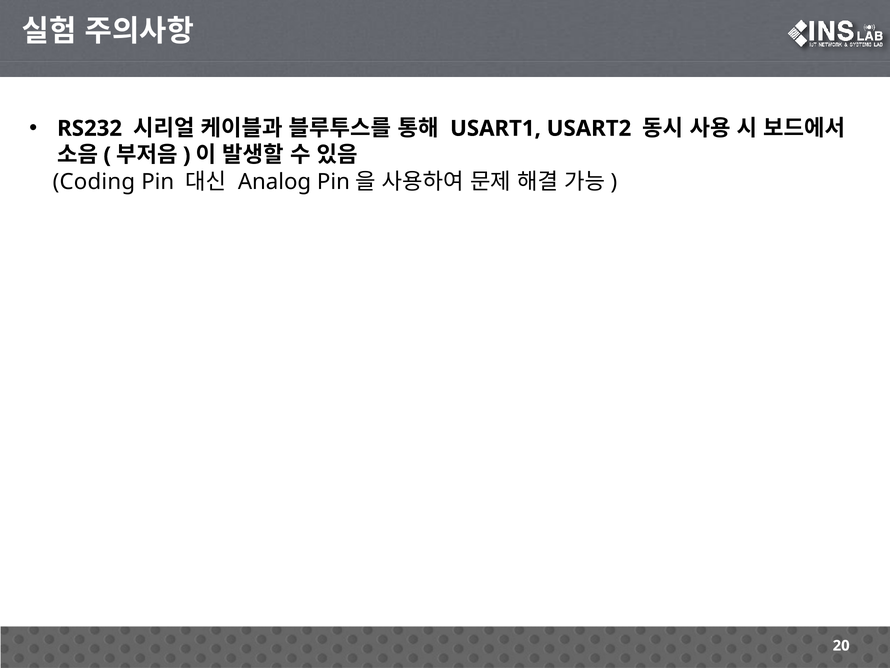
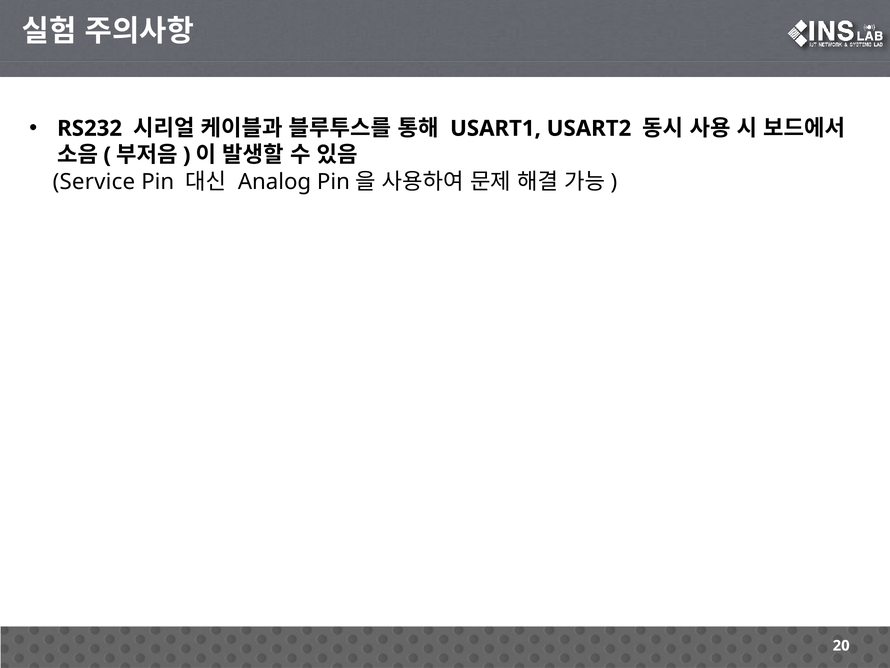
Coding: Coding -> Service
